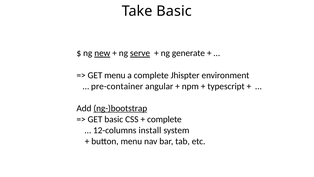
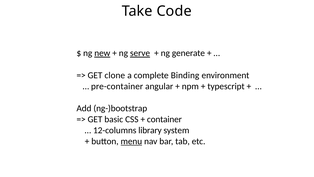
Take Basic: Basic -> Code
GET menu: menu -> clone
Jhispter: Jhispter -> Binding
ng-)bootstrap underline: present -> none
complete at (164, 119): complete -> container
install: install -> library
menu at (131, 141) underline: none -> present
